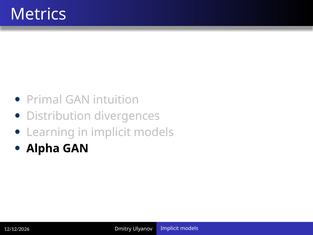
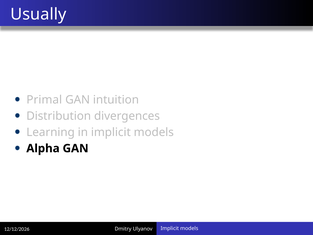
Metrics: Metrics -> Usually
